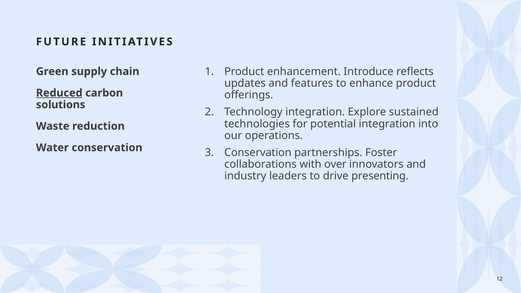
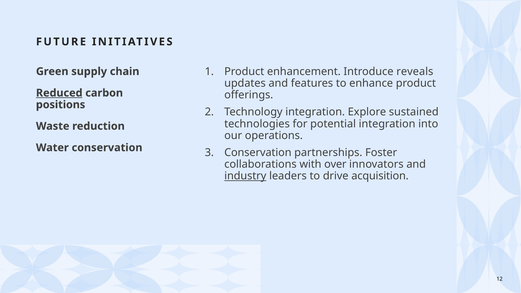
reflects: reflects -> reveals
solutions: solutions -> positions
industry underline: none -> present
presenting: presenting -> acquisition
